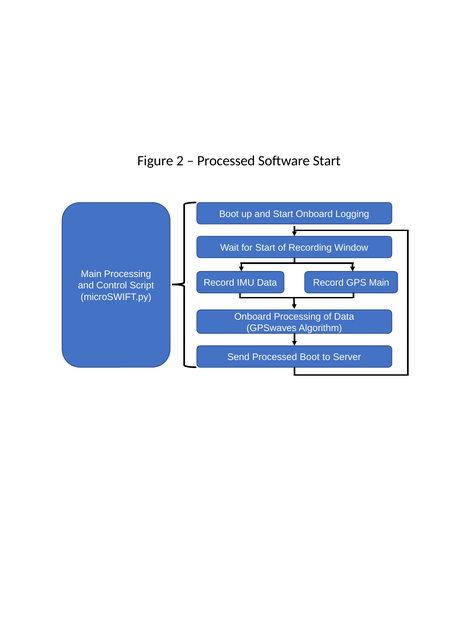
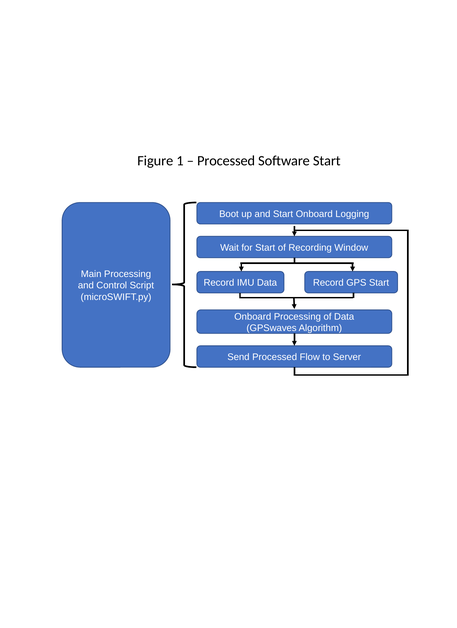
2: 2 -> 1
GPS Main: Main -> Start
Processed Boot: Boot -> Flow
